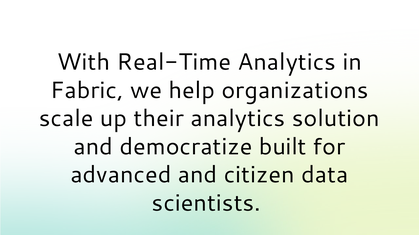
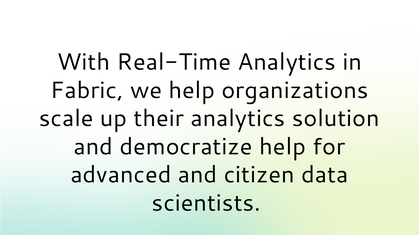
democratize built: built -> help
